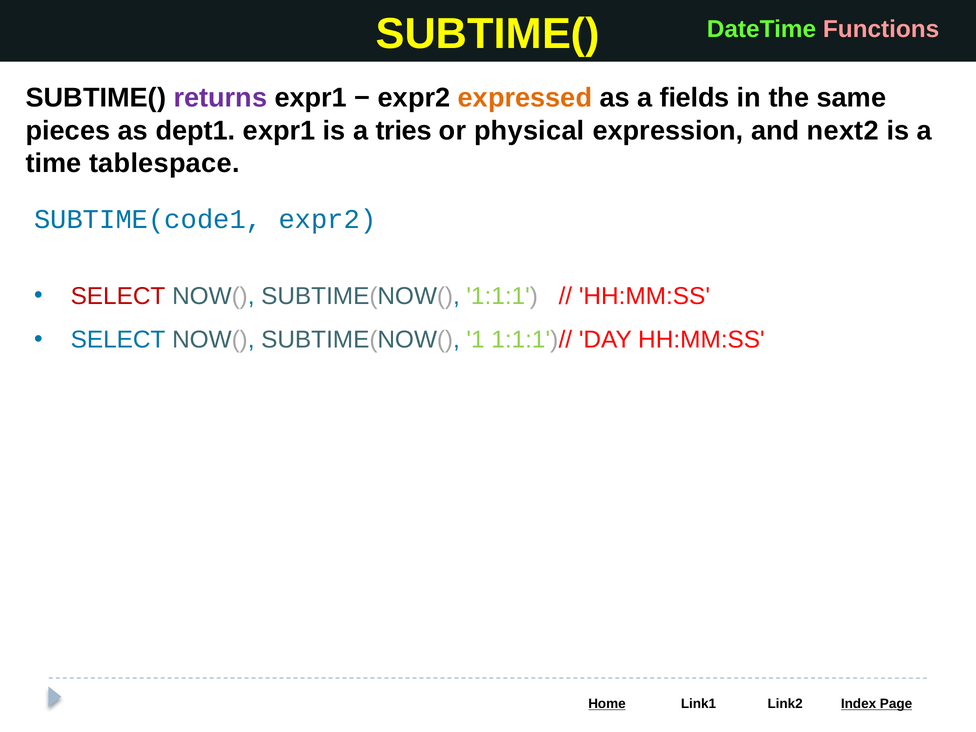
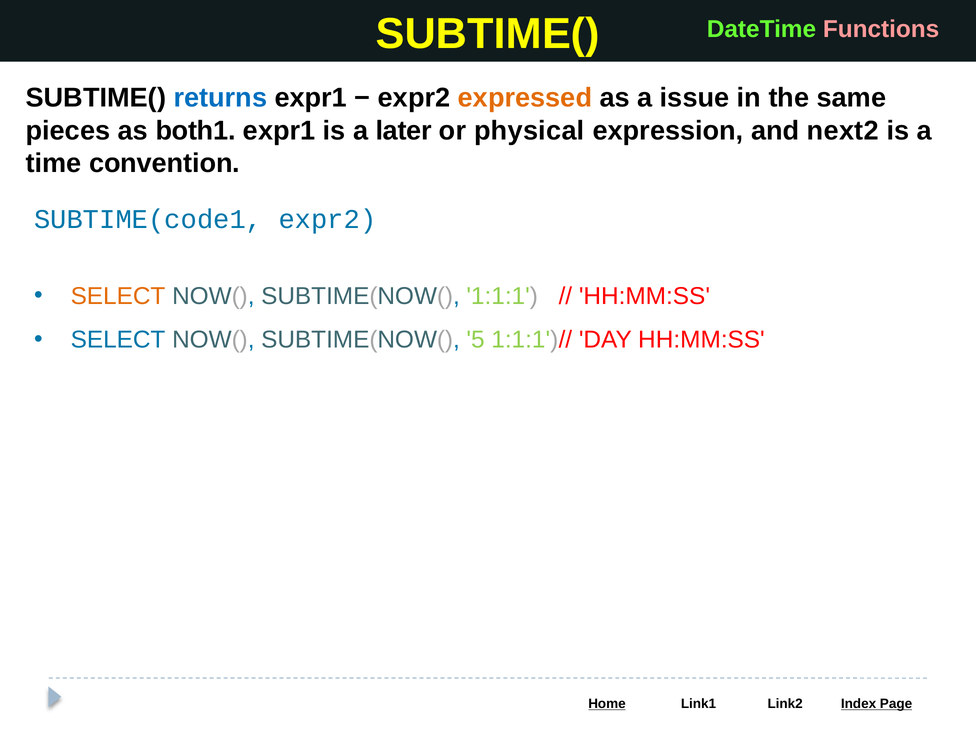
returns colour: purple -> blue
fields: fields -> issue
dept1: dept1 -> both1
tries: tries -> later
tablespace: tablespace -> convention
SELECT at (118, 296) colour: red -> orange
1: 1 -> 5
